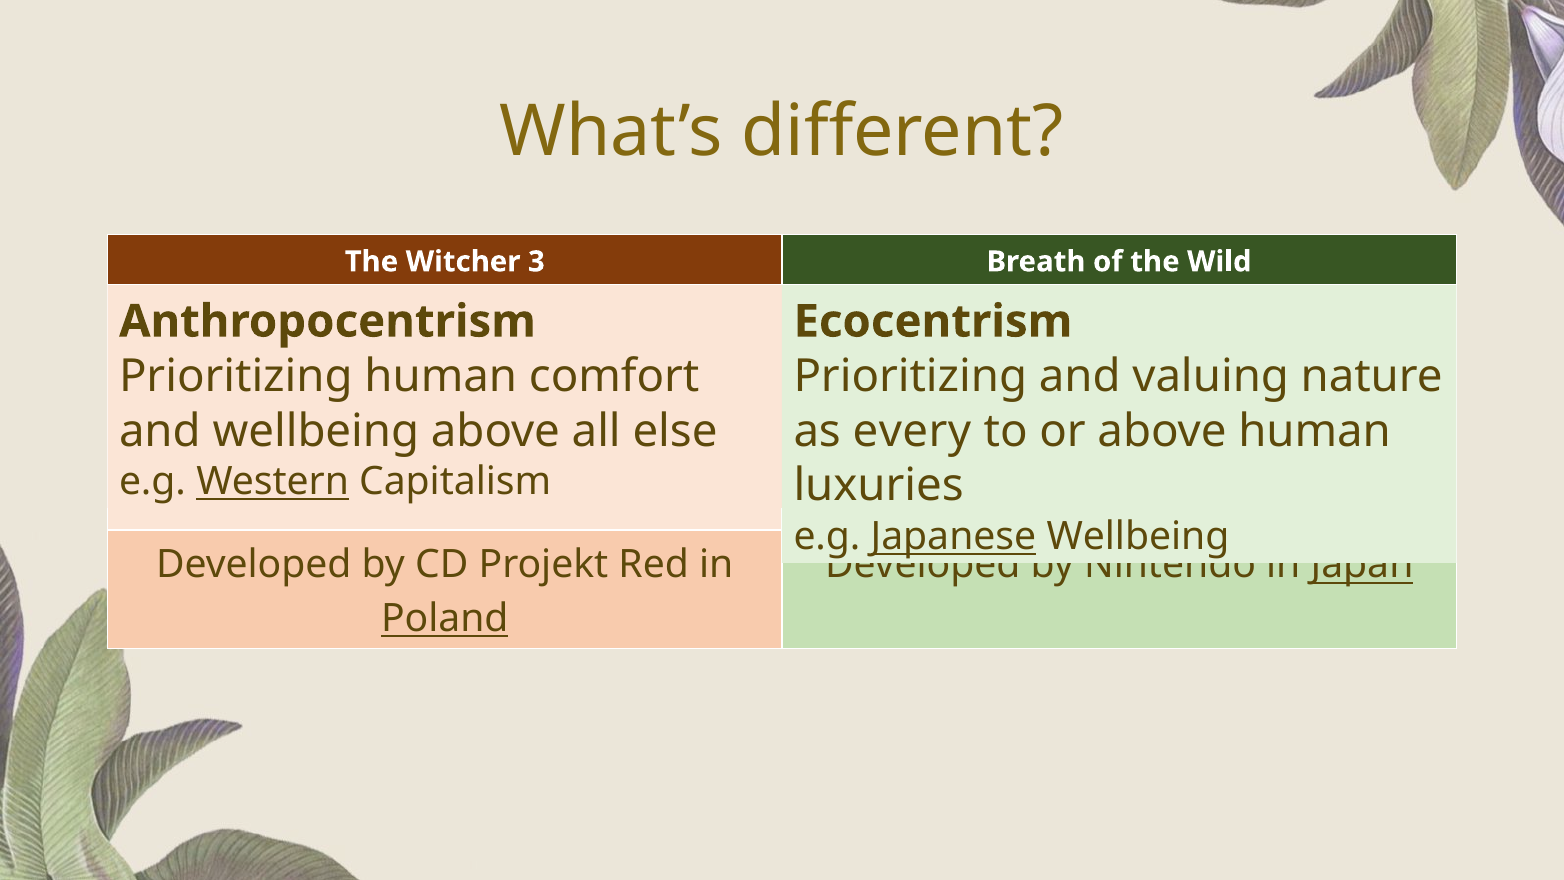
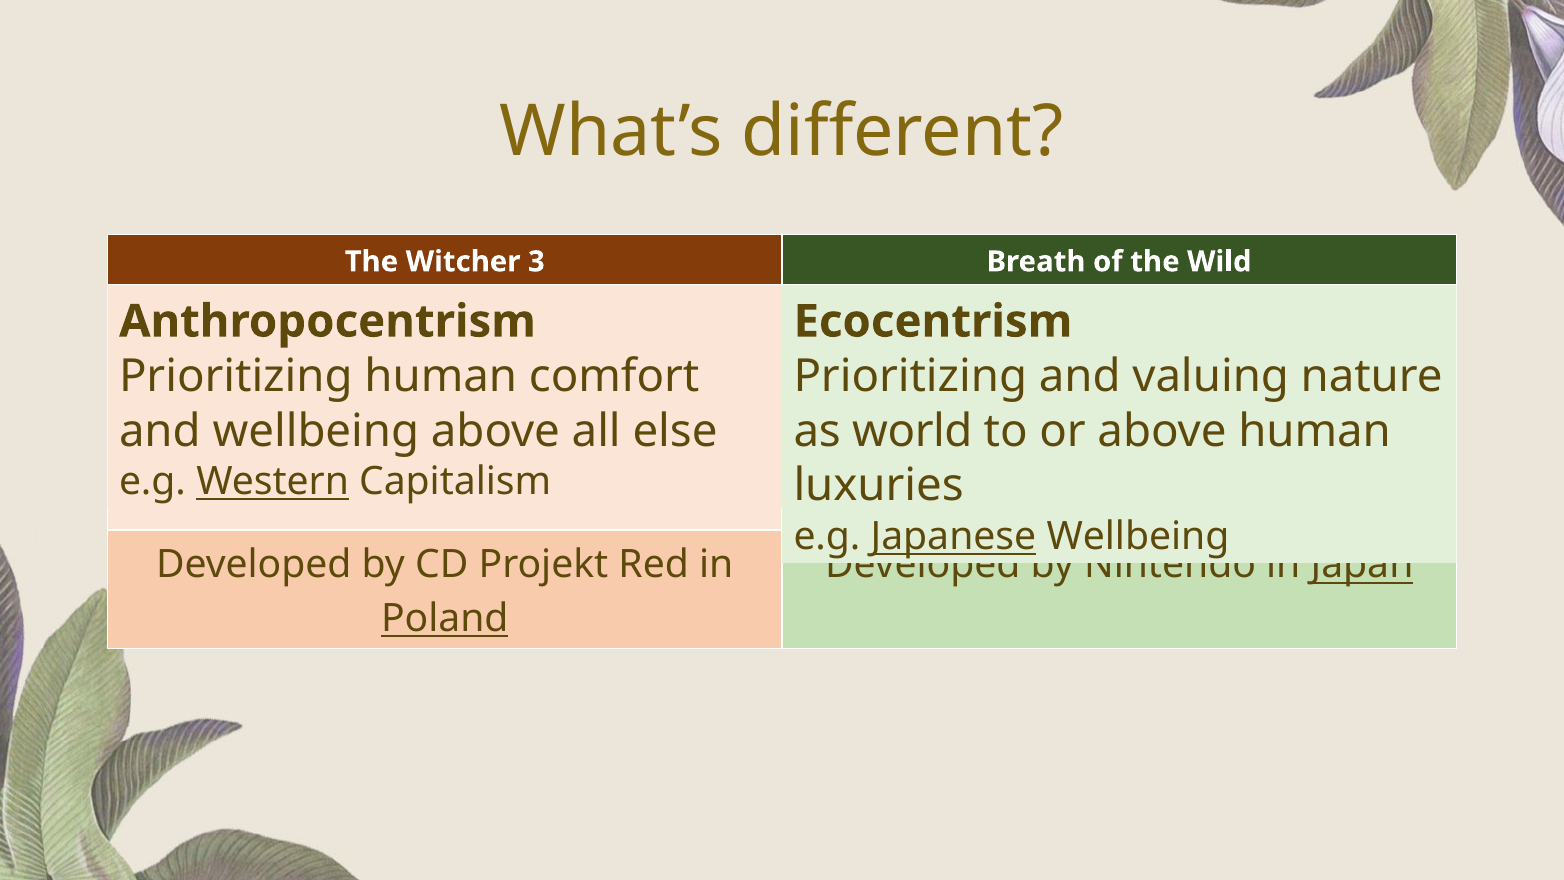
as every: every -> world
